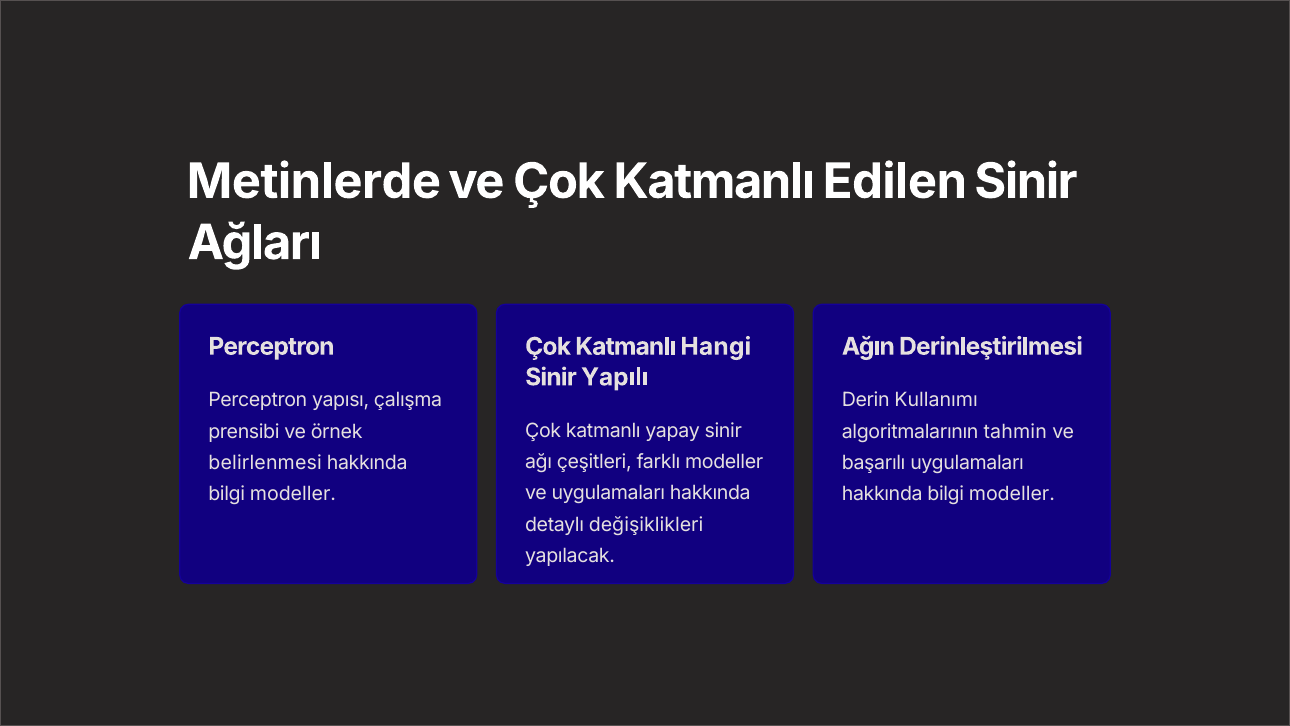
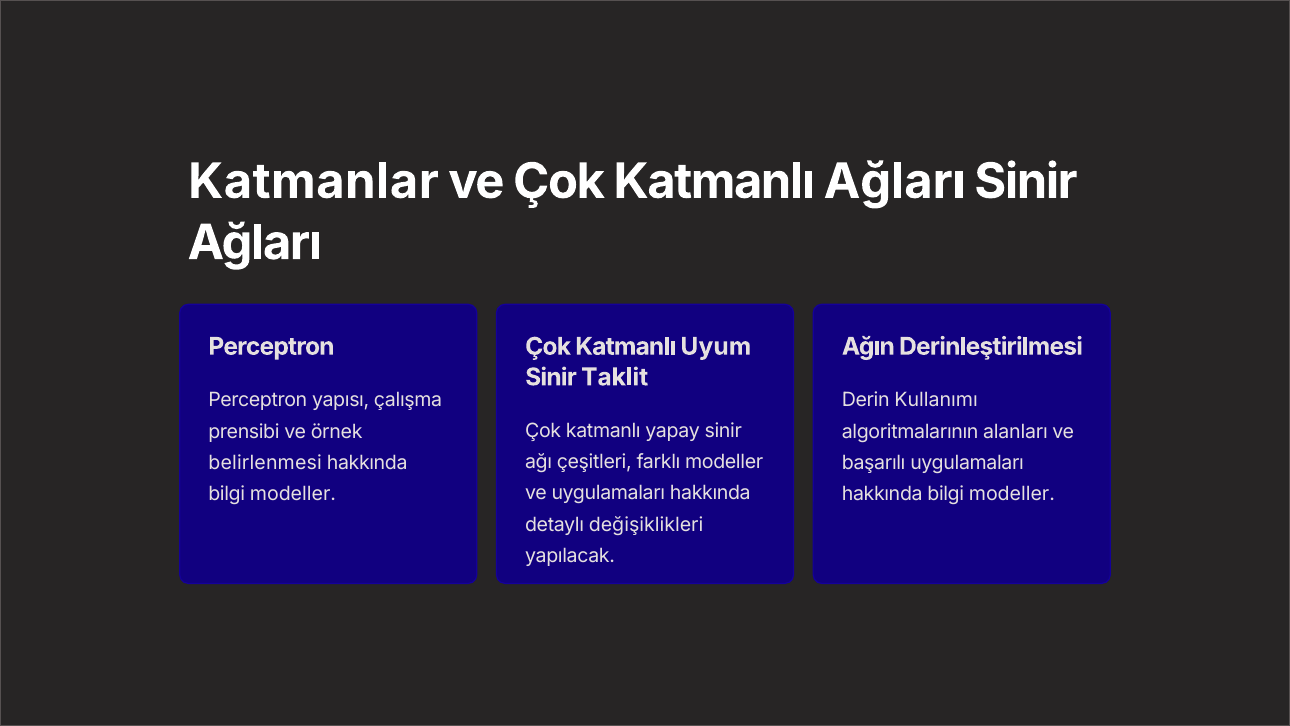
Metinlerde: Metinlerde -> Katmanlar
Katmanlı Edilen: Edilen -> Ağları
Hangi: Hangi -> Uyum
Yapılı: Yapılı -> Taklit
tahmin: tahmin -> alanları
